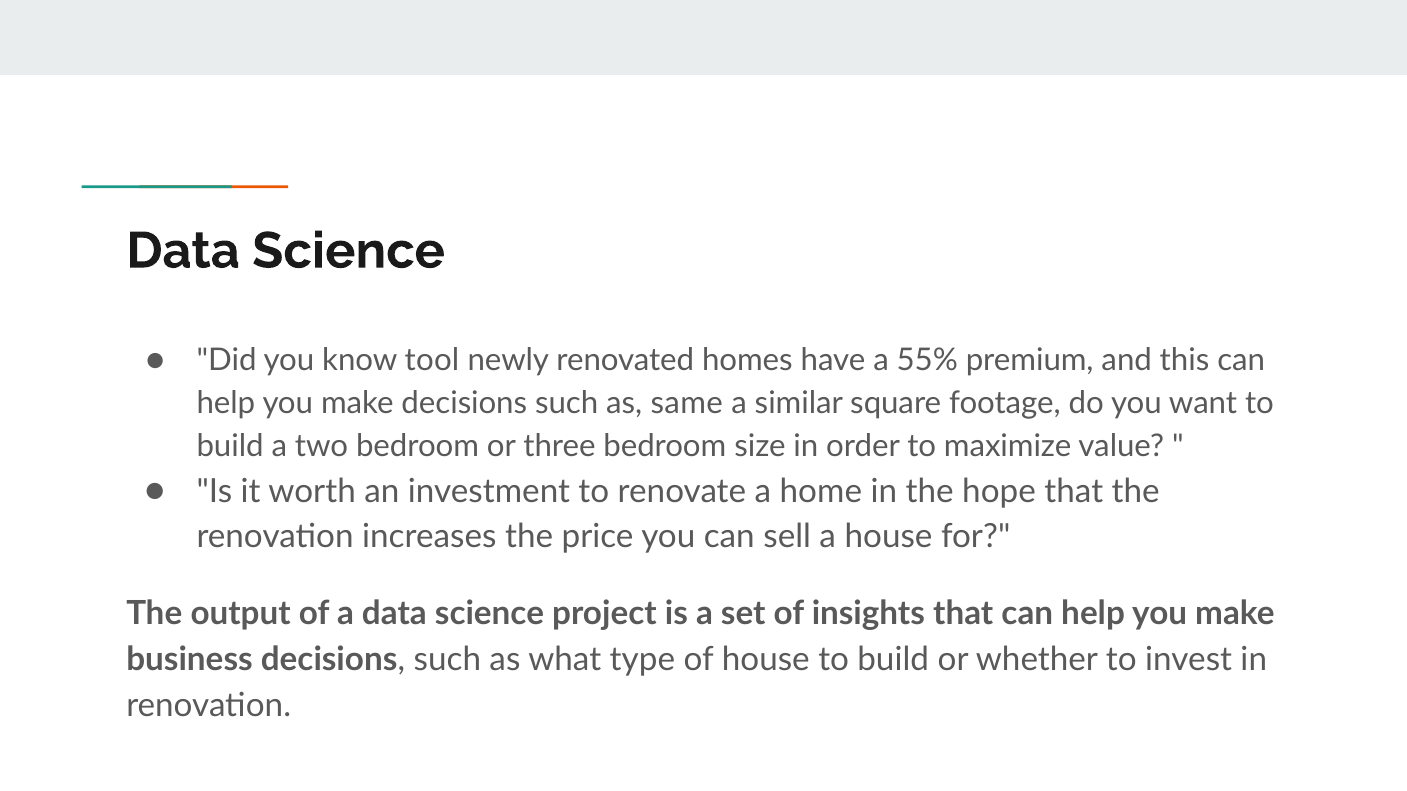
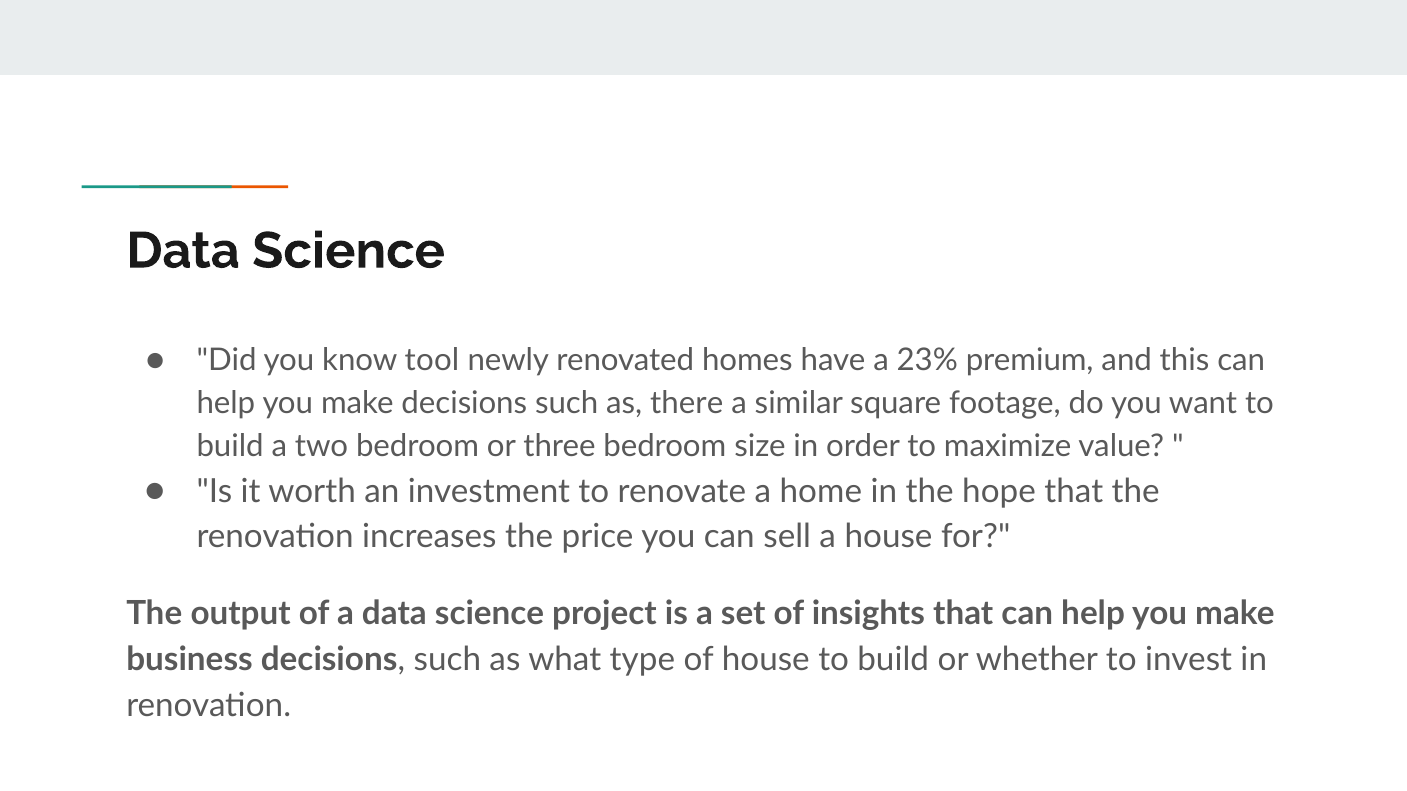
55%: 55% -> 23%
same: same -> there
